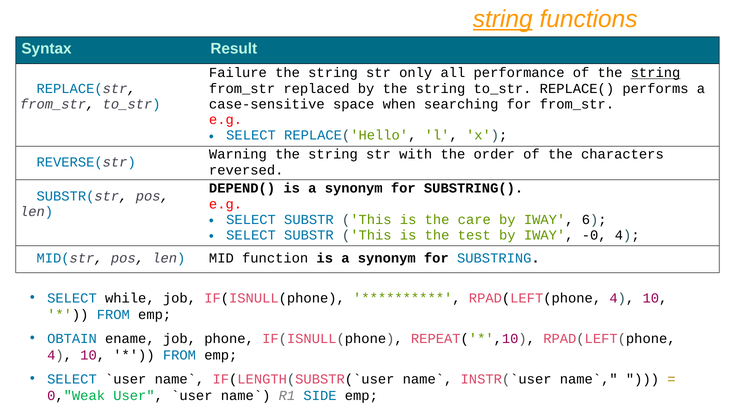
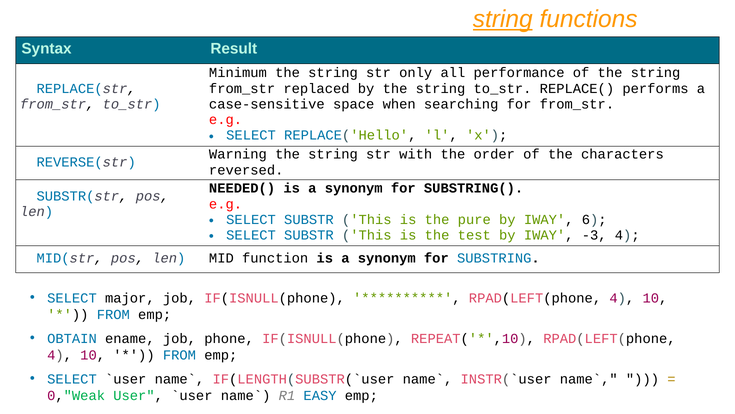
Failure: Failure -> Minimum
string at (656, 73) underline: present -> none
DEPEND(: DEPEND( -> NEEDED(
care: care -> pure
-0: -0 -> -3
while: while -> major
SIDE: SIDE -> EASY
